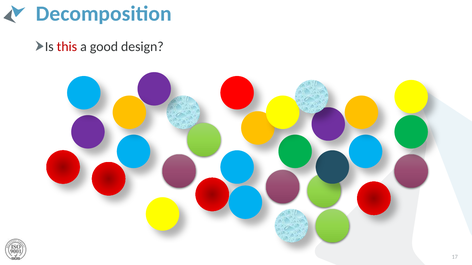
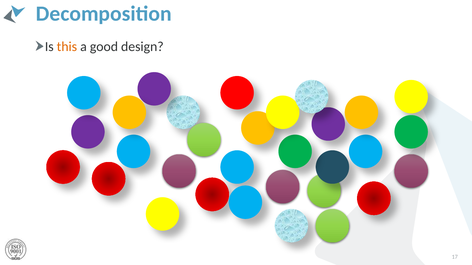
this colour: red -> orange
